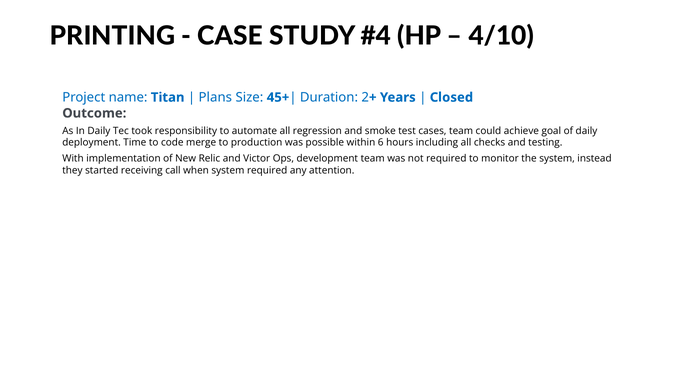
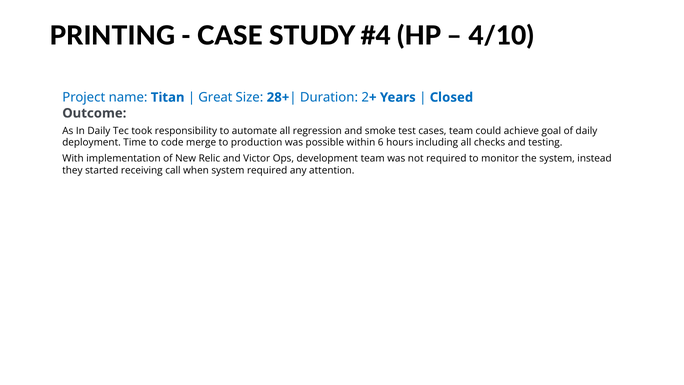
Plans: Plans -> Great
45+: 45+ -> 28+
